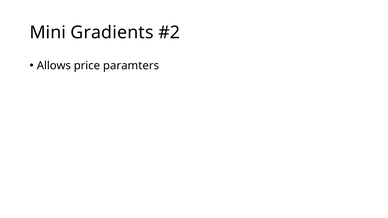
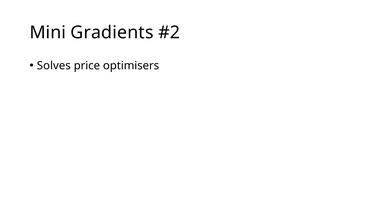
Allows: Allows -> Solves
paramters: paramters -> optimisers
